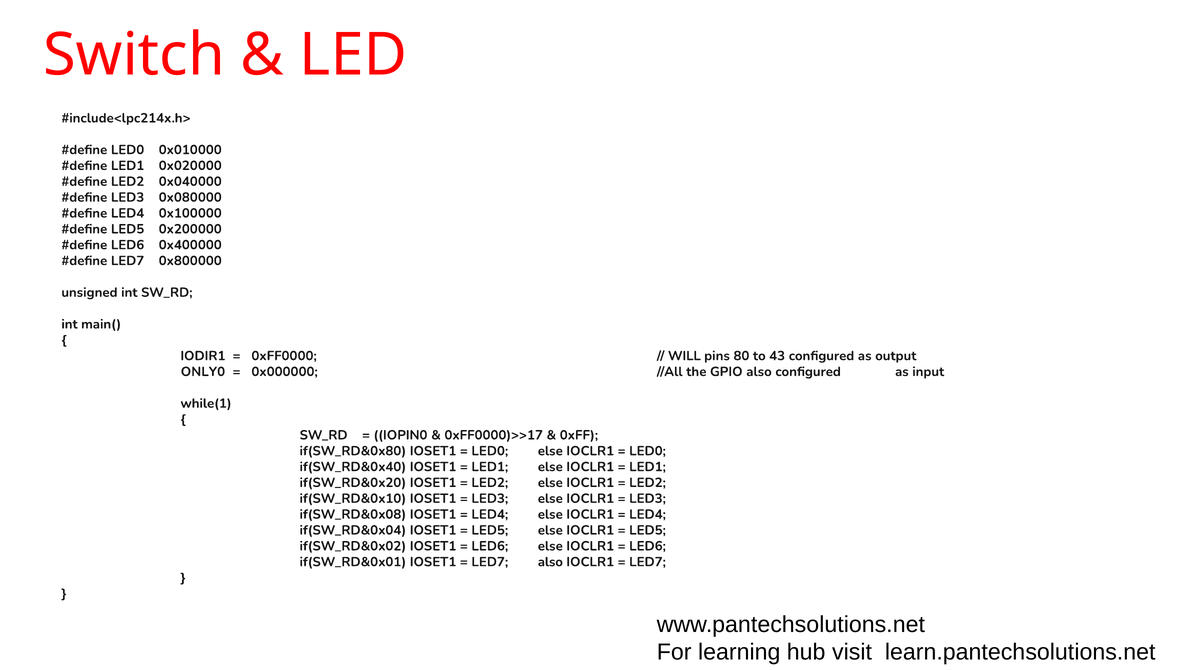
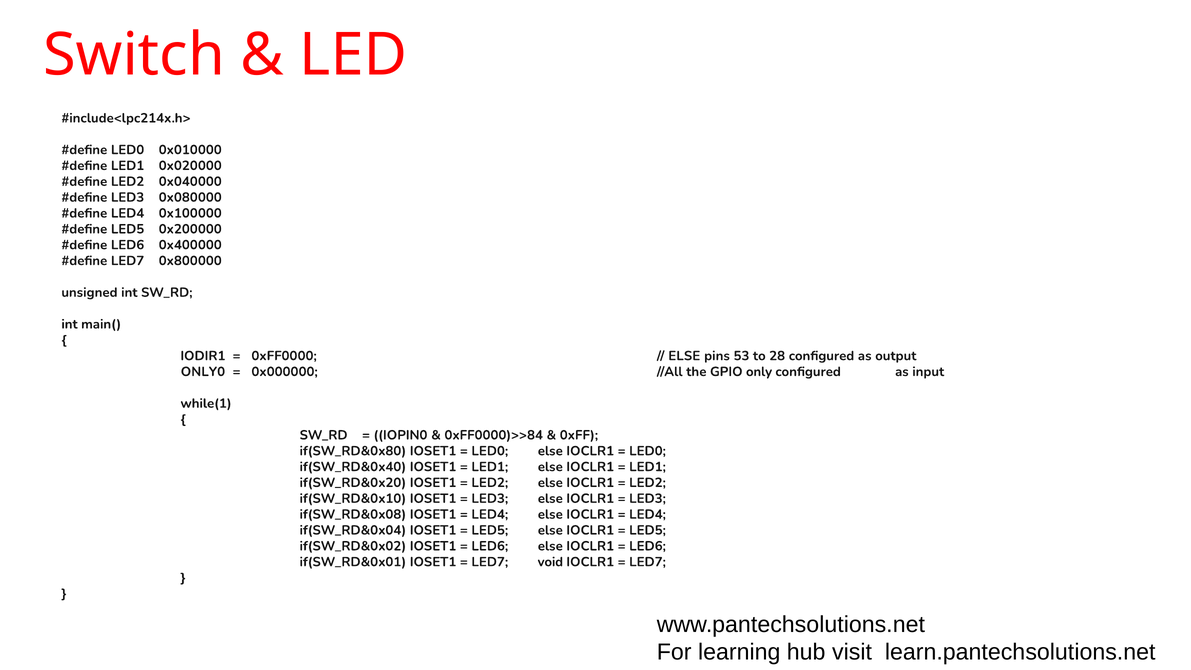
WILL at (684, 356): WILL -> ELSE
80: 80 -> 53
43: 43 -> 28
GPIO also: also -> only
0xFF0000)>>17: 0xFF0000)>>17 -> 0xFF0000)>>84
LED7 also: also -> void
